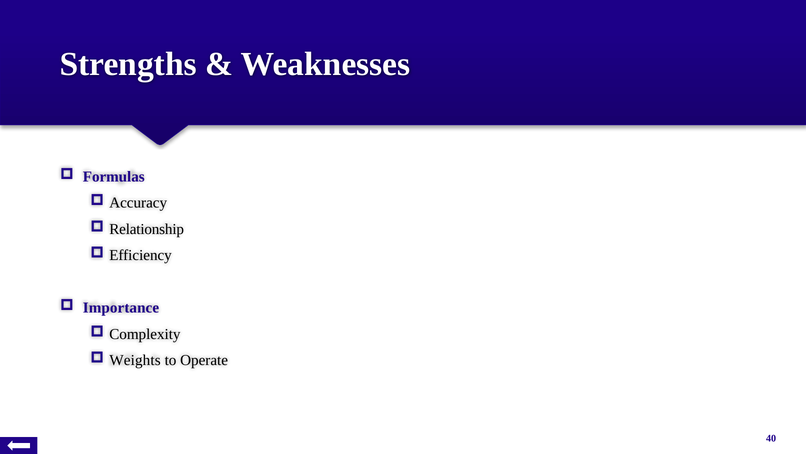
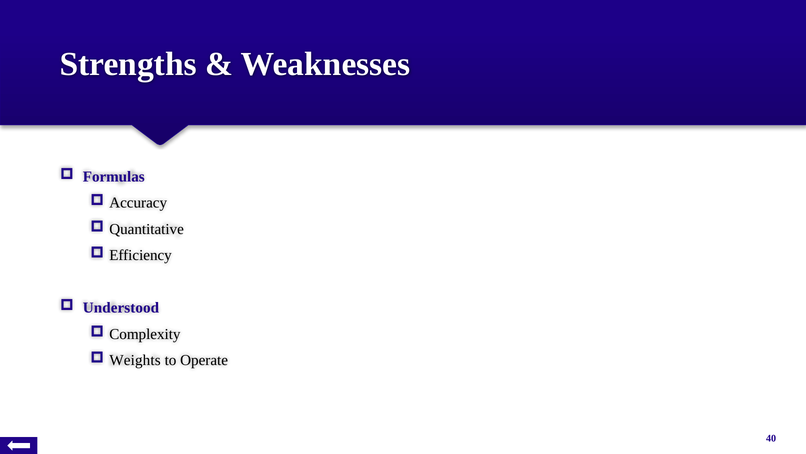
Relationship: Relationship -> Quantitative
Importance: Importance -> Understood
